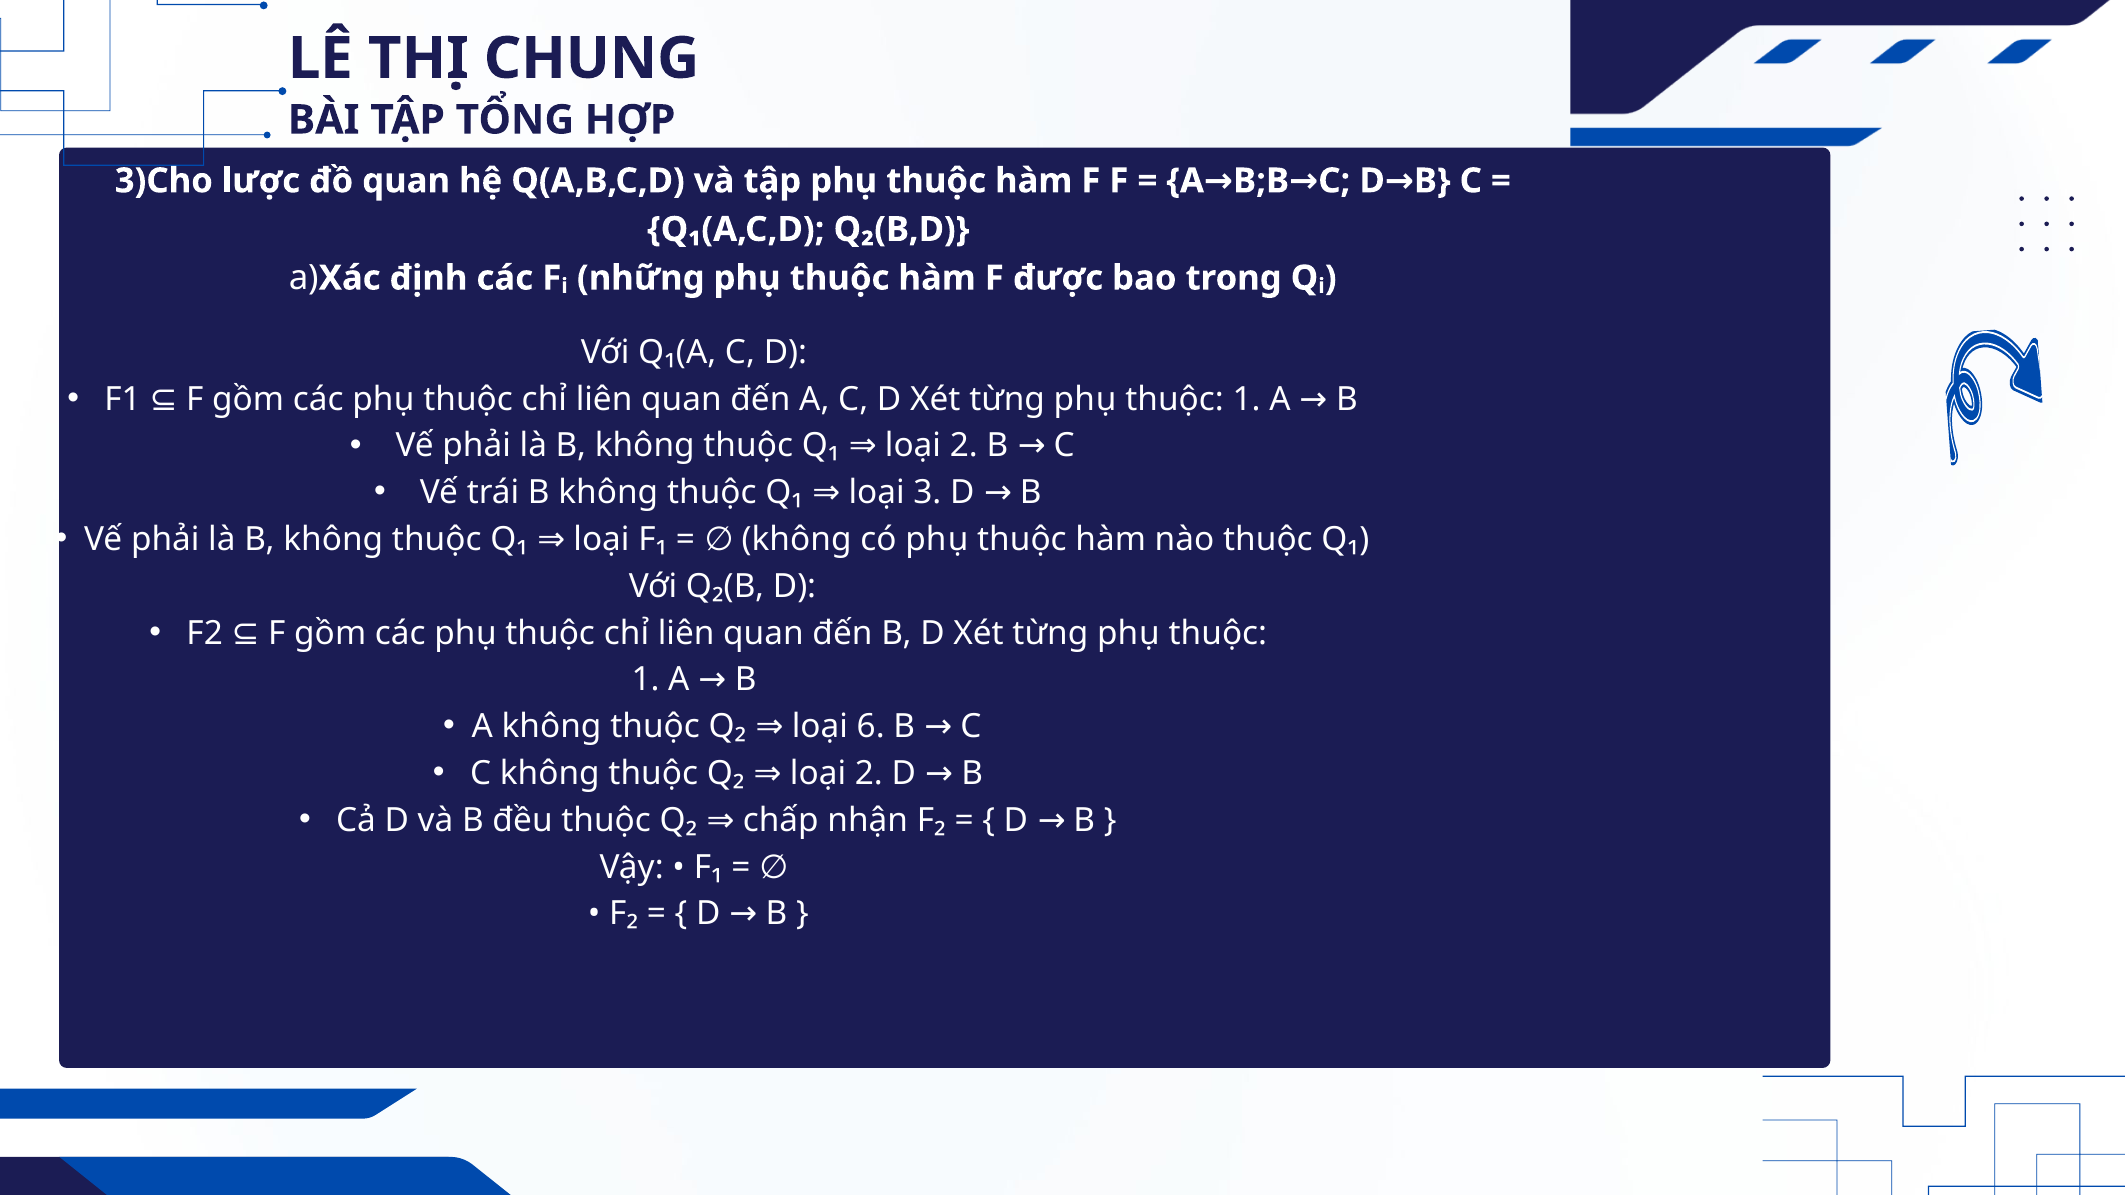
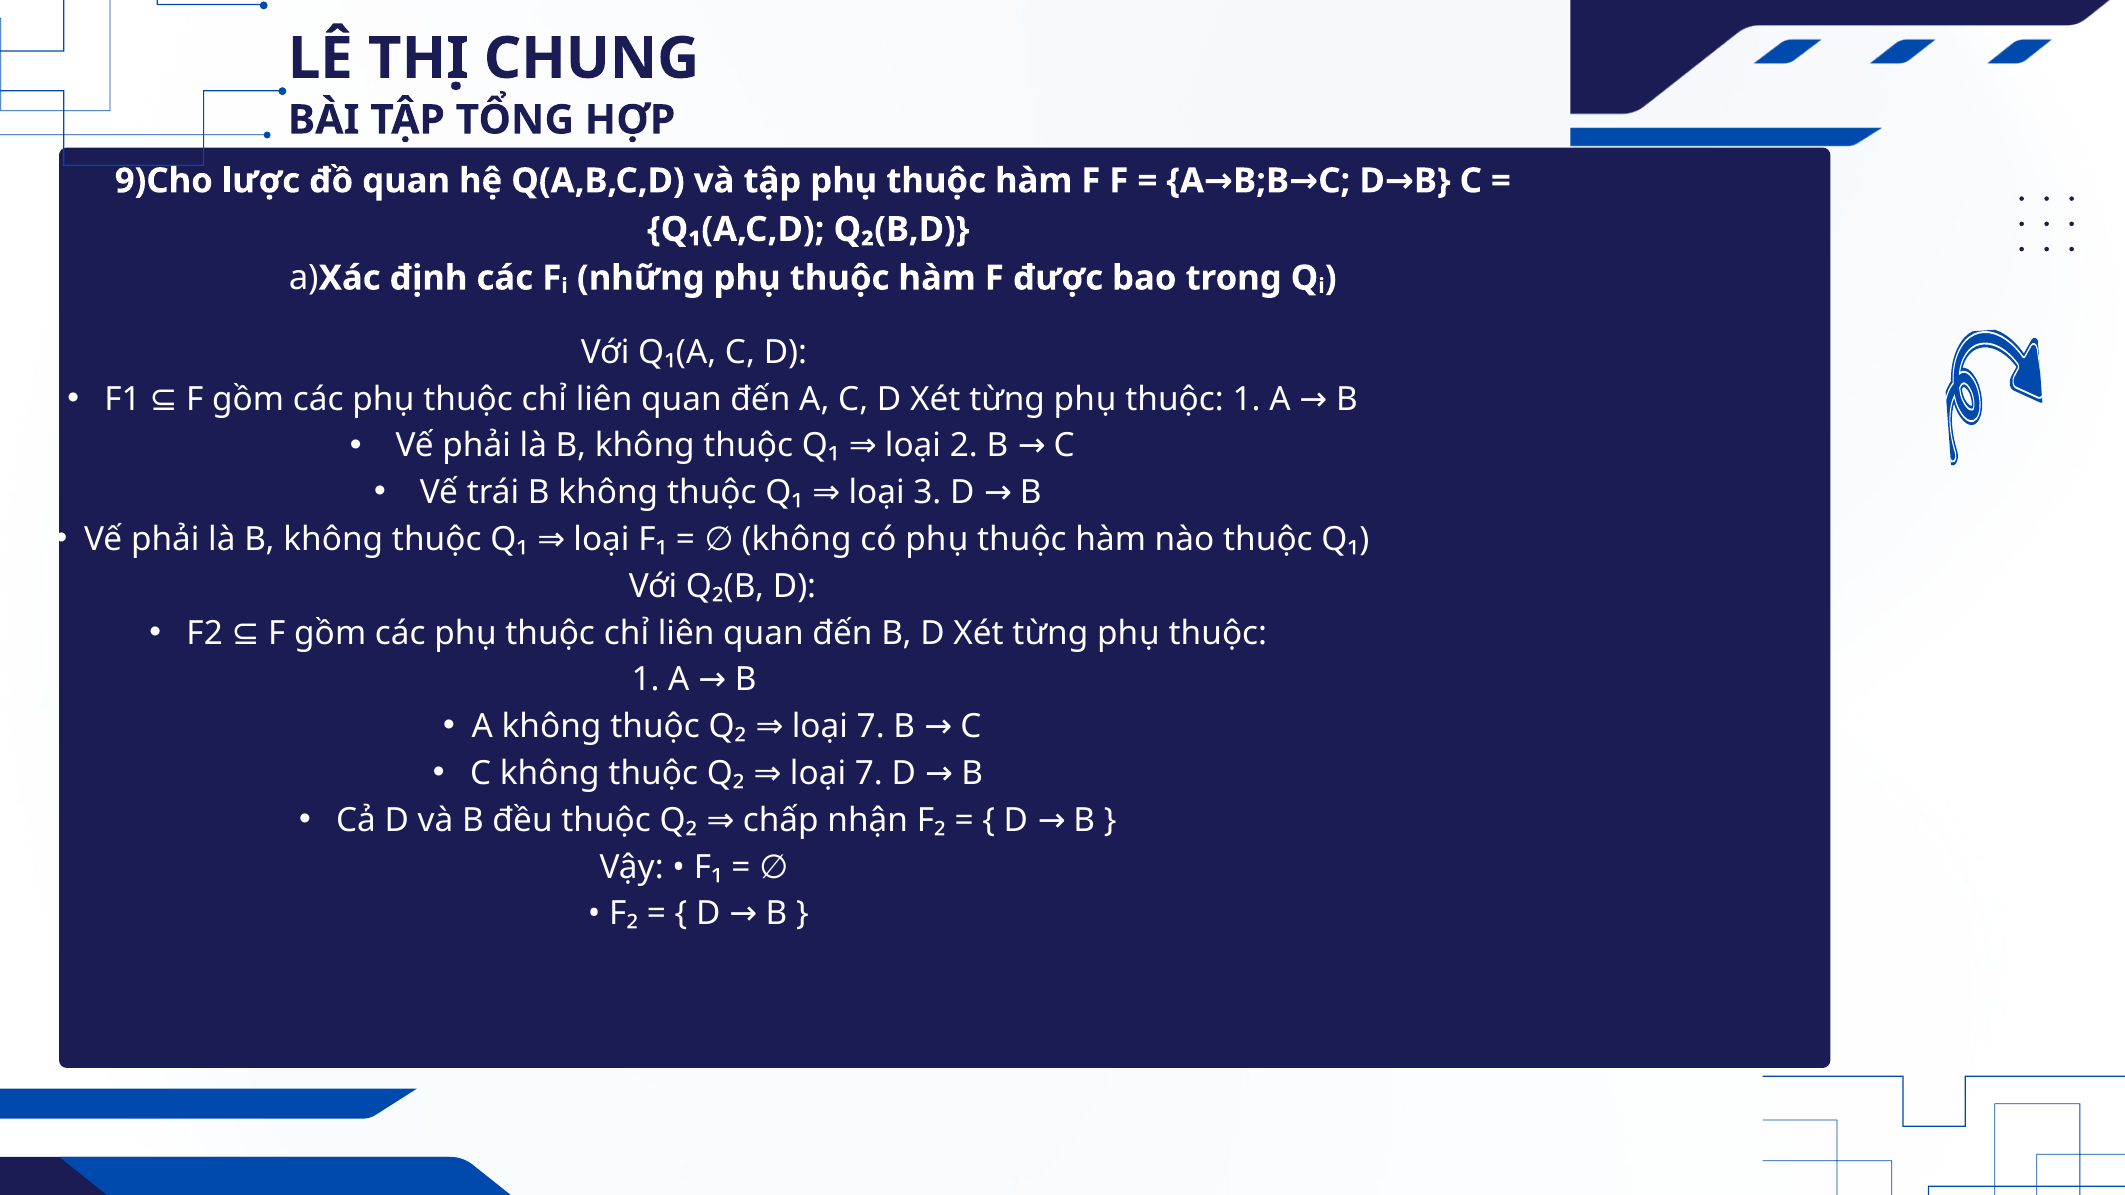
3)Cho: 3)Cho -> 9)Cho
6 at (871, 727): 6 -> 7
2 at (869, 774): 2 -> 7
